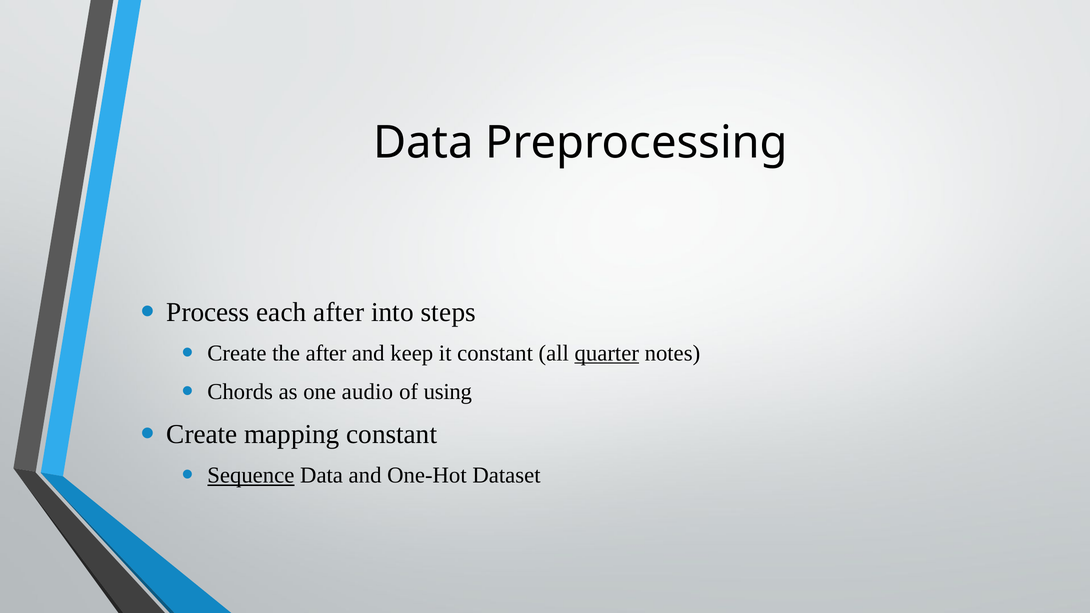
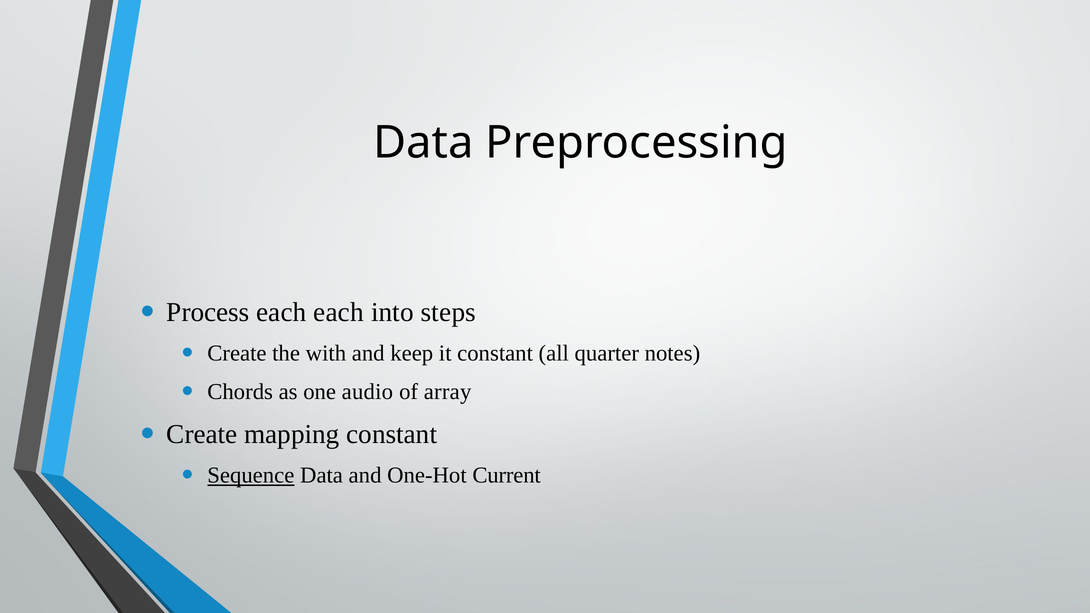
each after: after -> each
the after: after -> with
quarter underline: present -> none
using: using -> array
Dataset: Dataset -> Current
